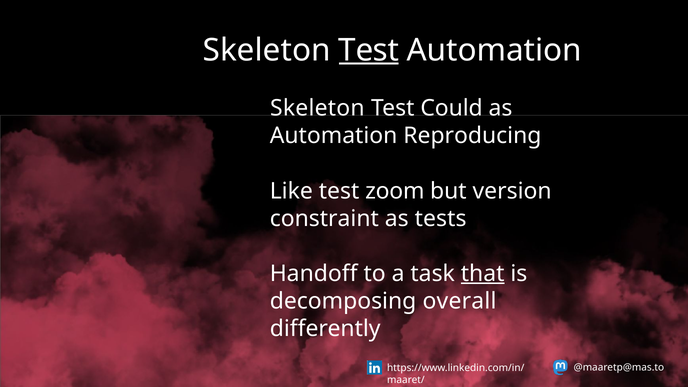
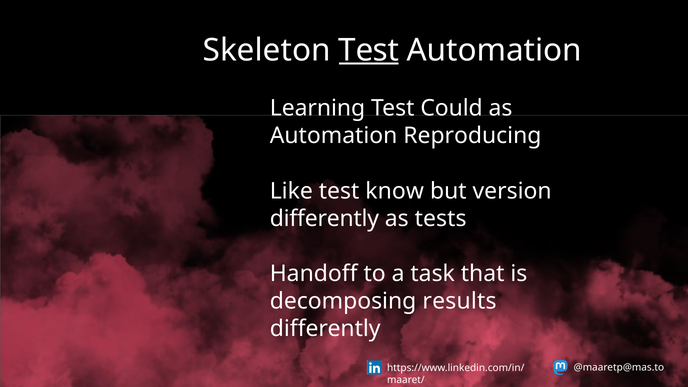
Skeleton at (317, 108): Skeleton -> Learning
zoom: zoom -> know
constraint at (324, 218): constraint -> differently
that underline: present -> none
overall: overall -> results
